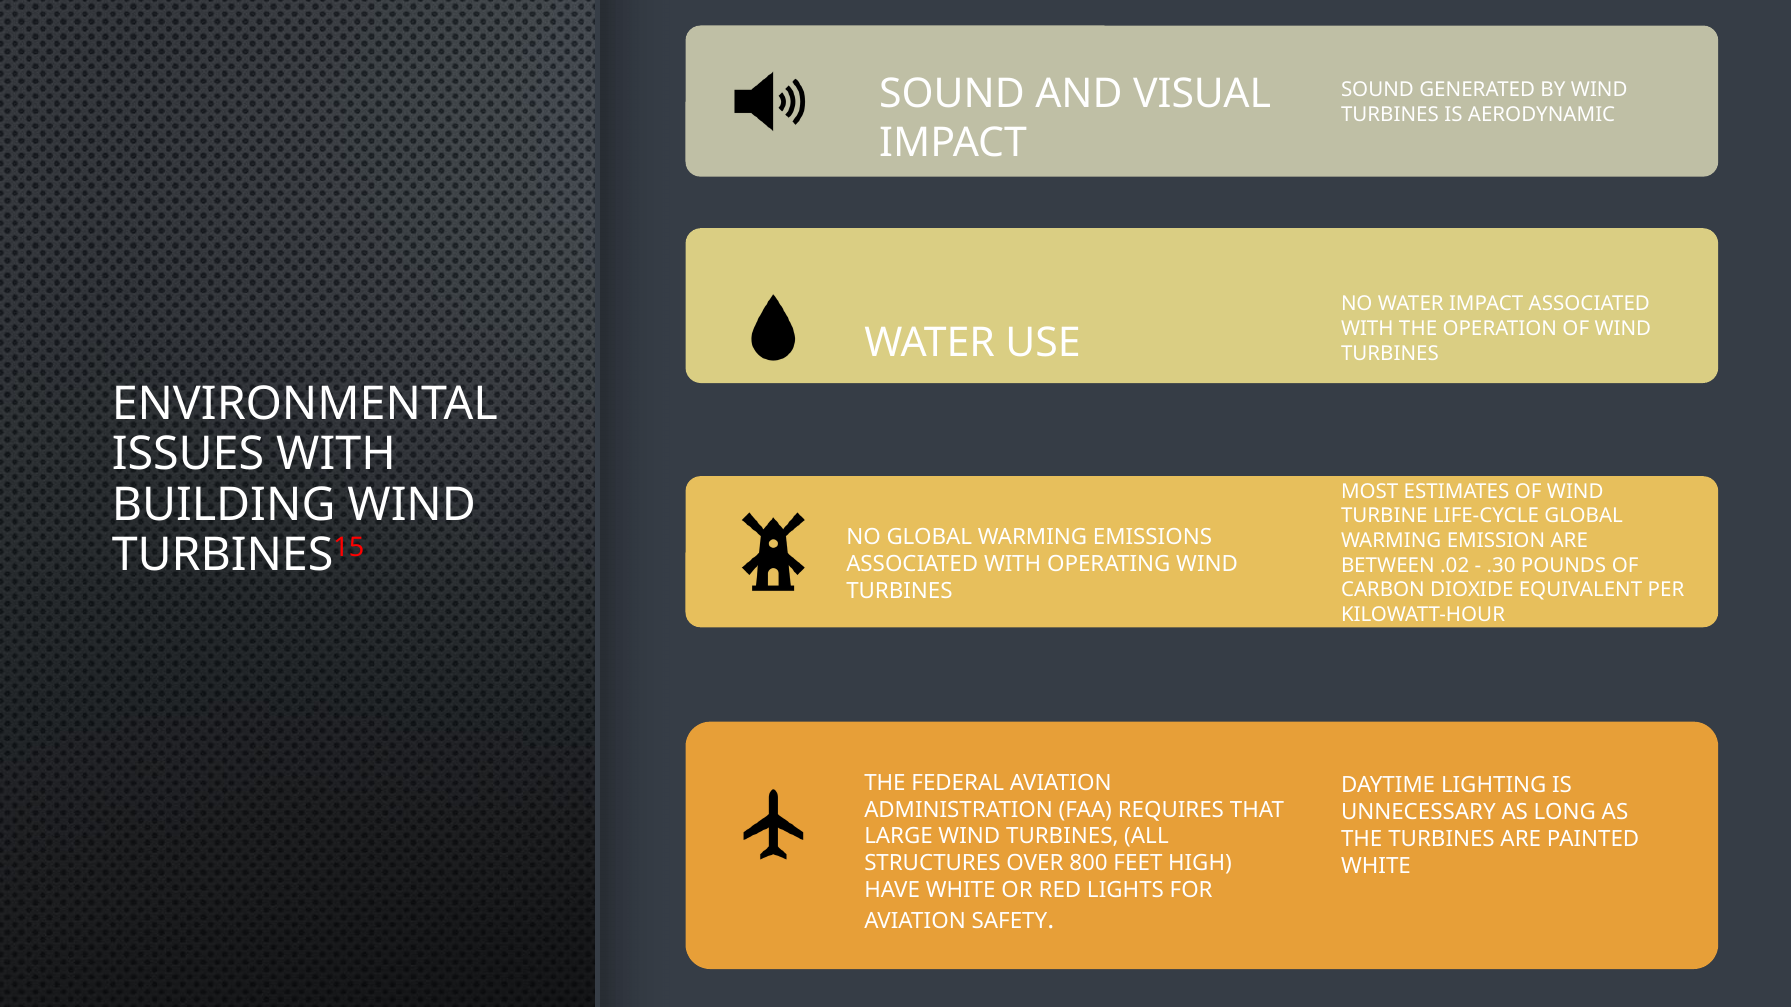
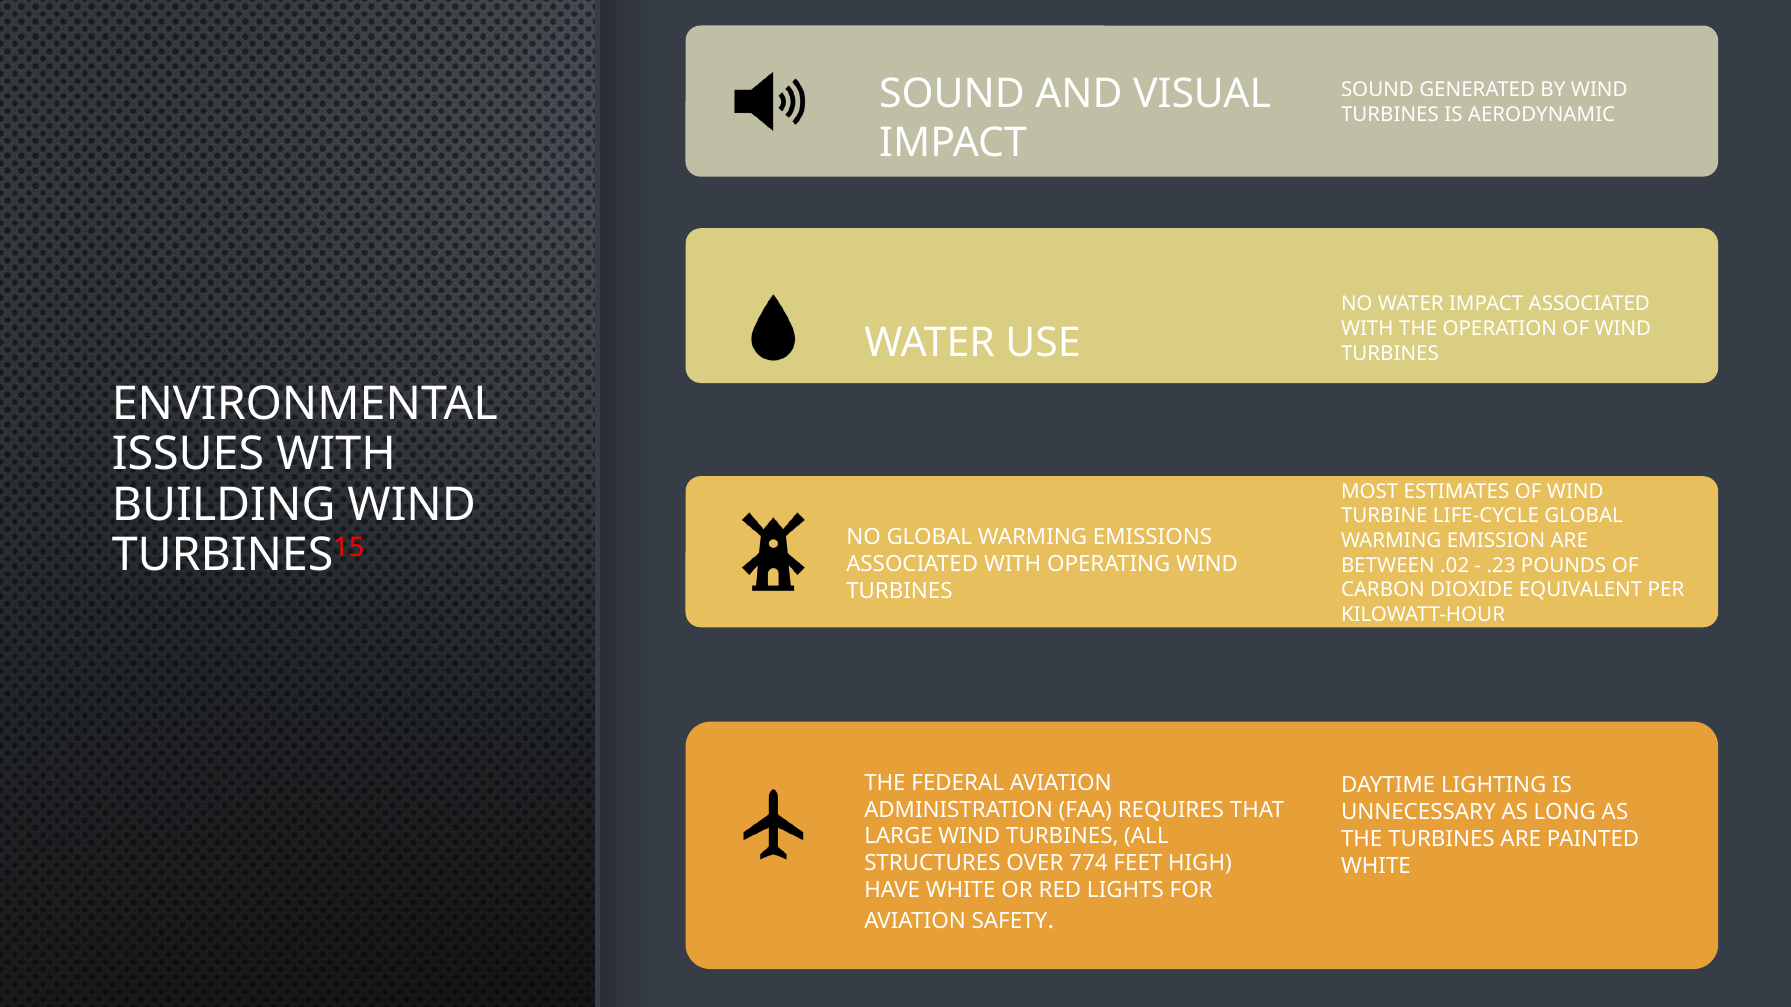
.30: .30 -> .23
800: 800 -> 774
